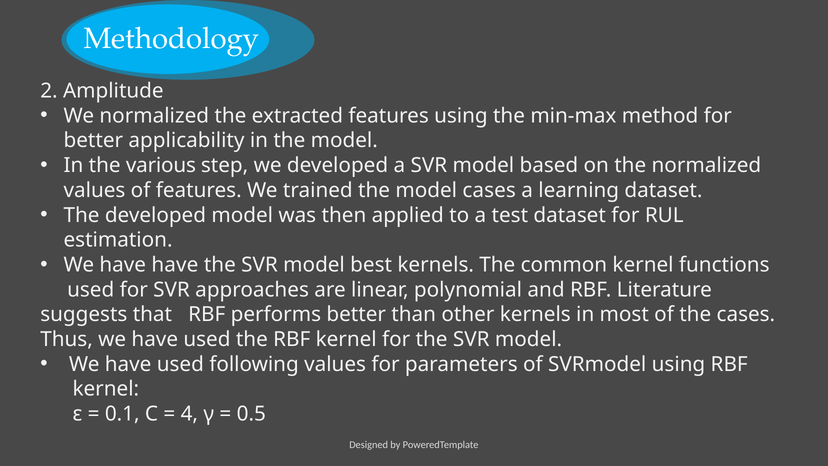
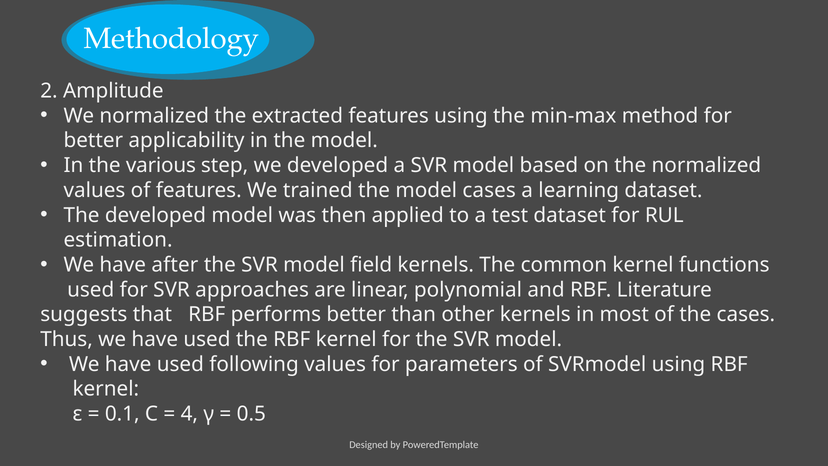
have have: have -> after
best: best -> field
